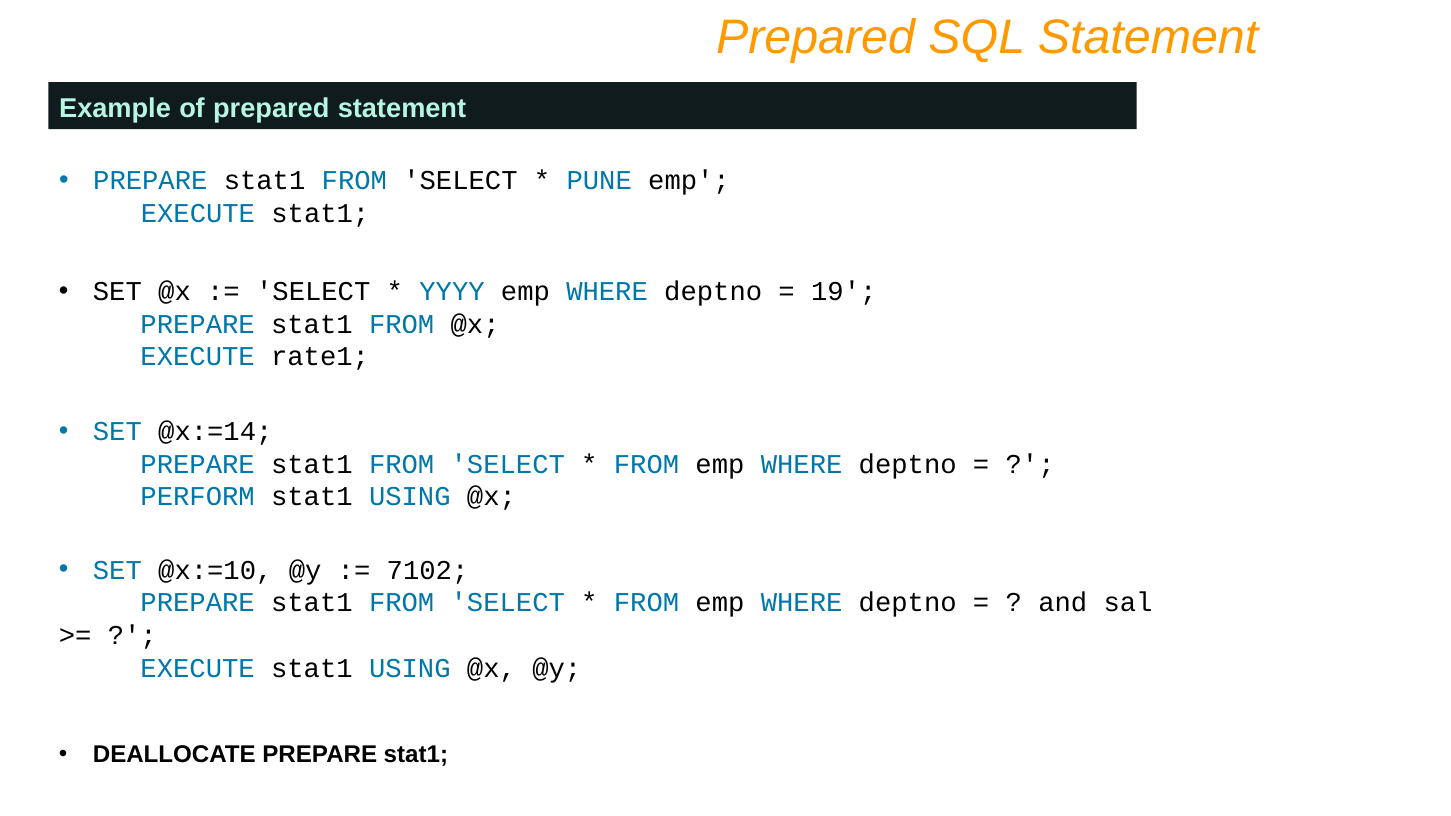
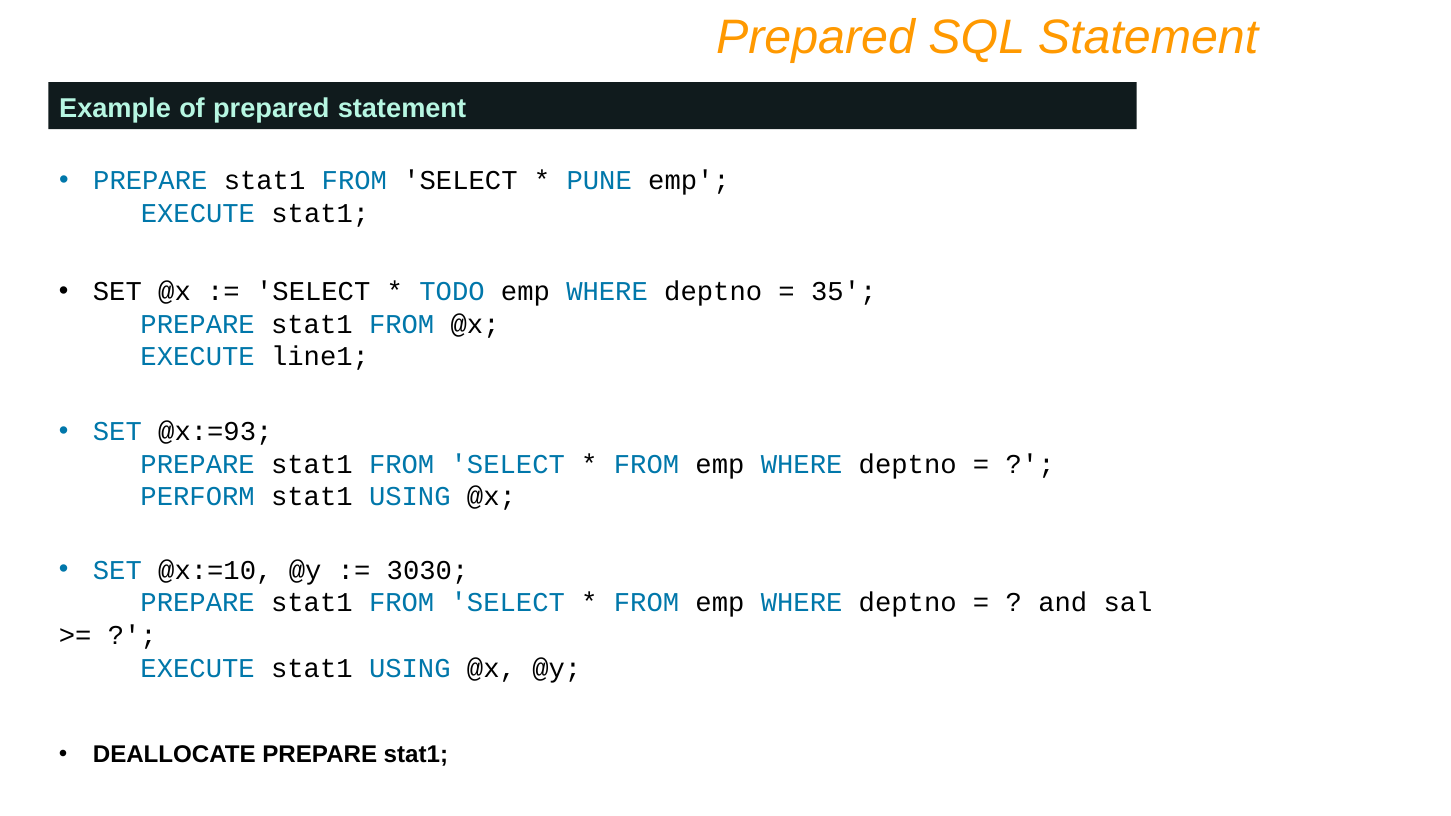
YYYY: YYYY -> TODO
19: 19 -> 35
rate1: rate1 -> line1
@x:=14: @x:=14 -> @x:=93
7102: 7102 -> 3030
